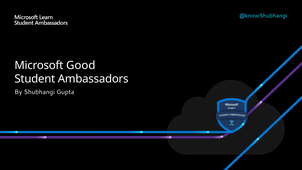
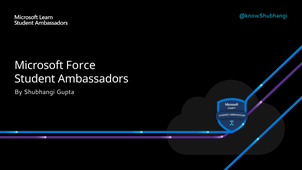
Good: Good -> Force
